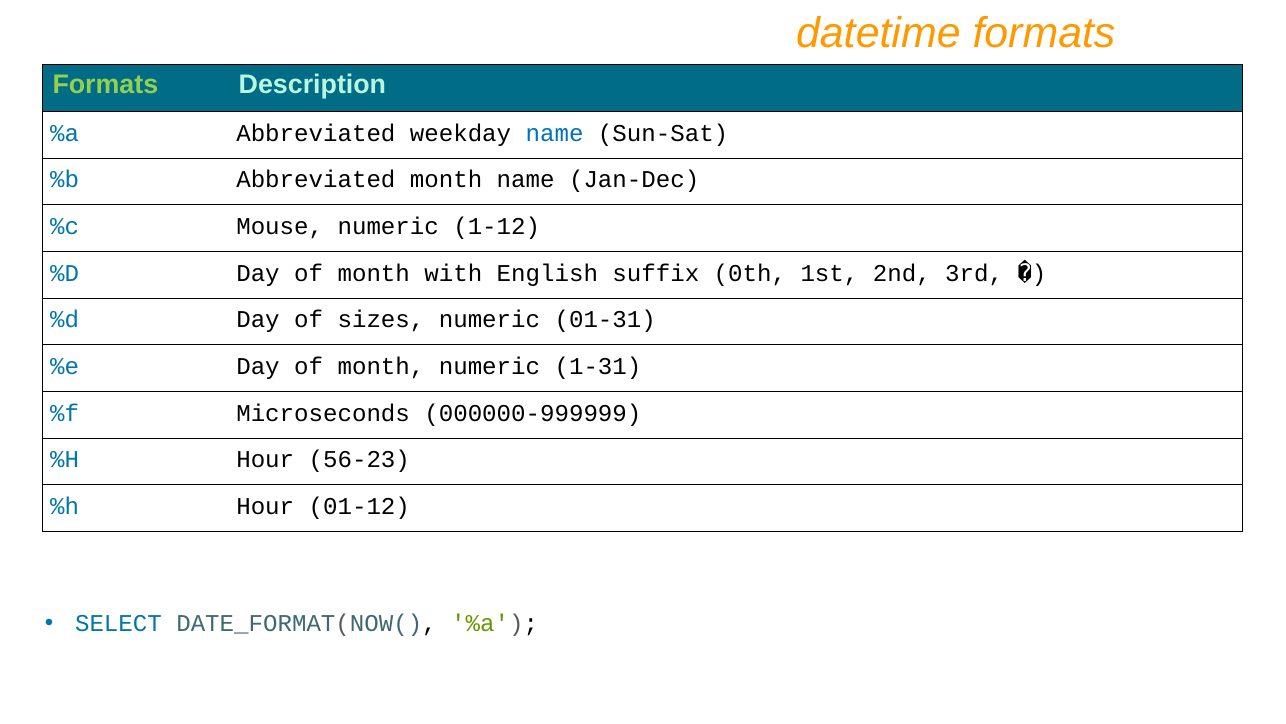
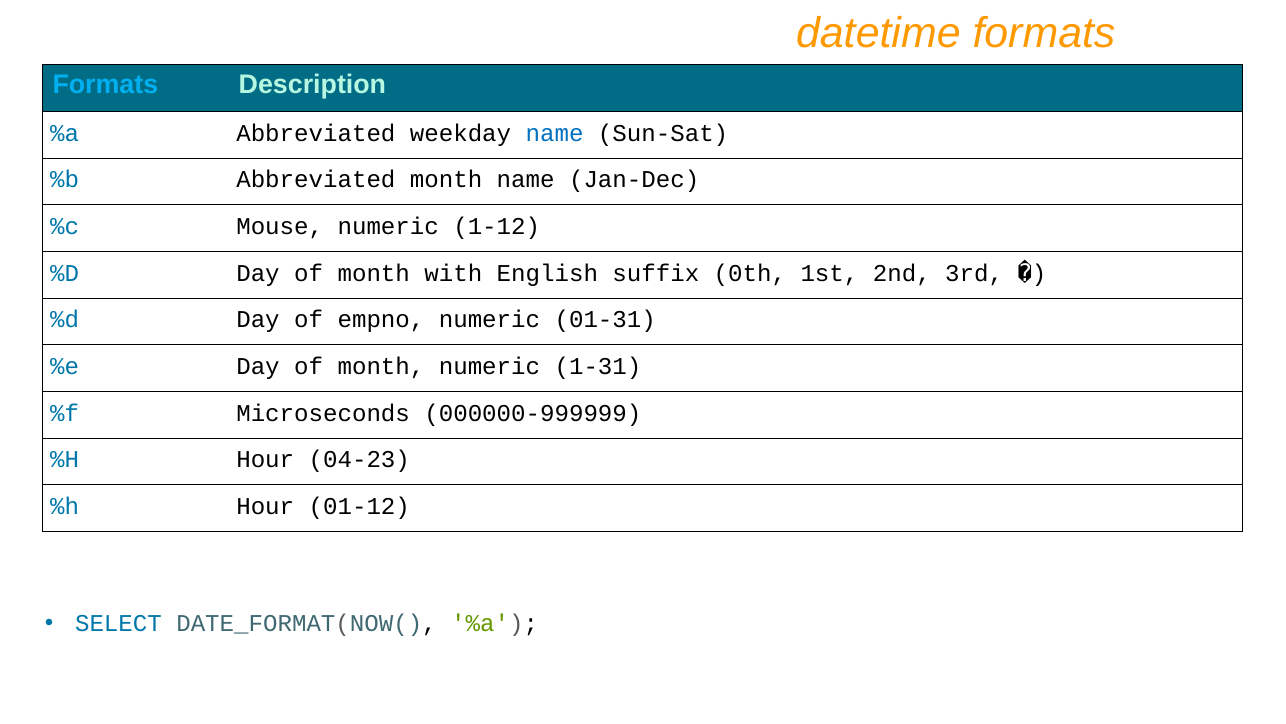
Formats at (105, 85) colour: light green -> light blue
sizes: sizes -> empno
56-23: 56-23 -> 04-23
